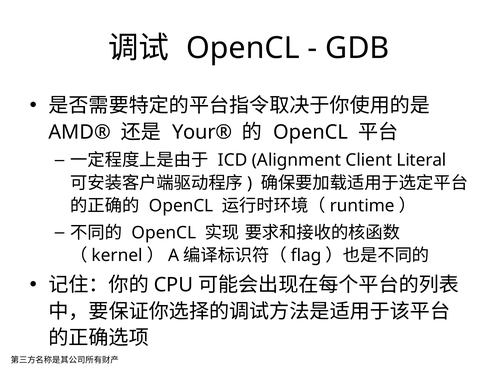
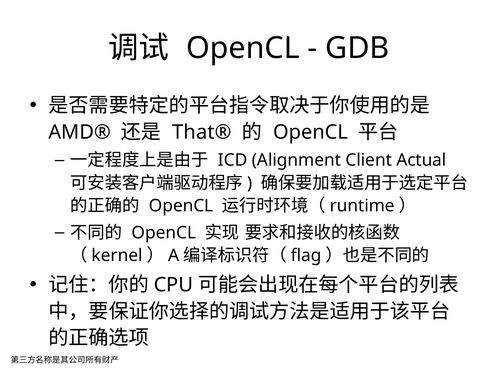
Your®: Your® -> That®
Literal: Literal -> Actual
